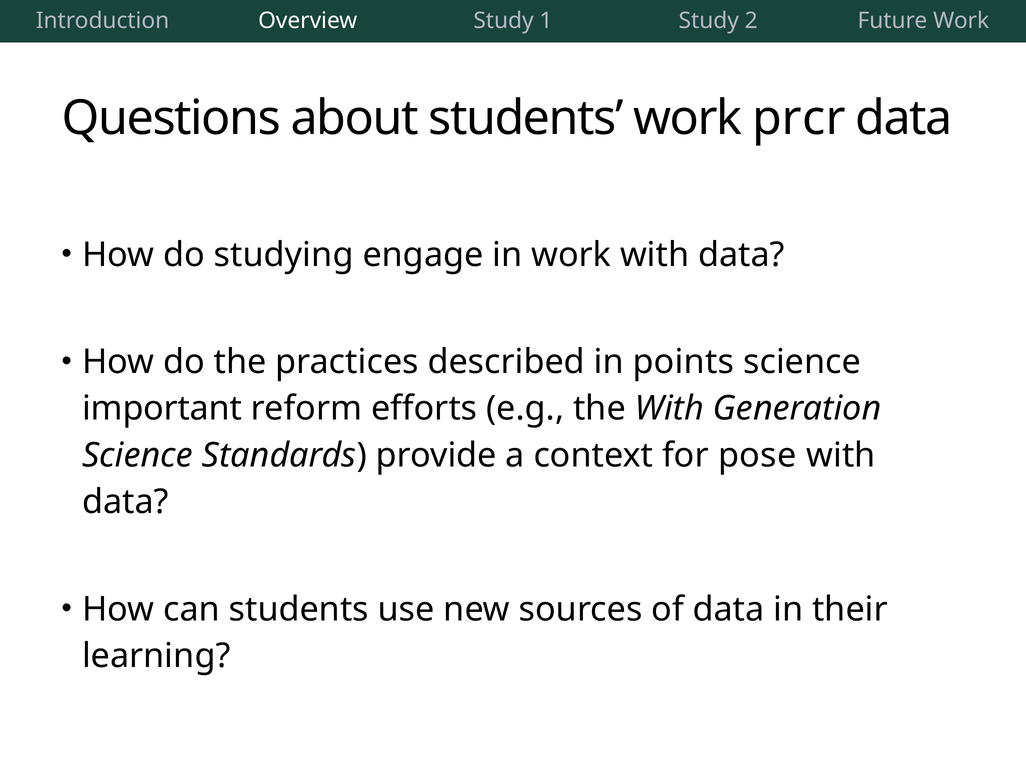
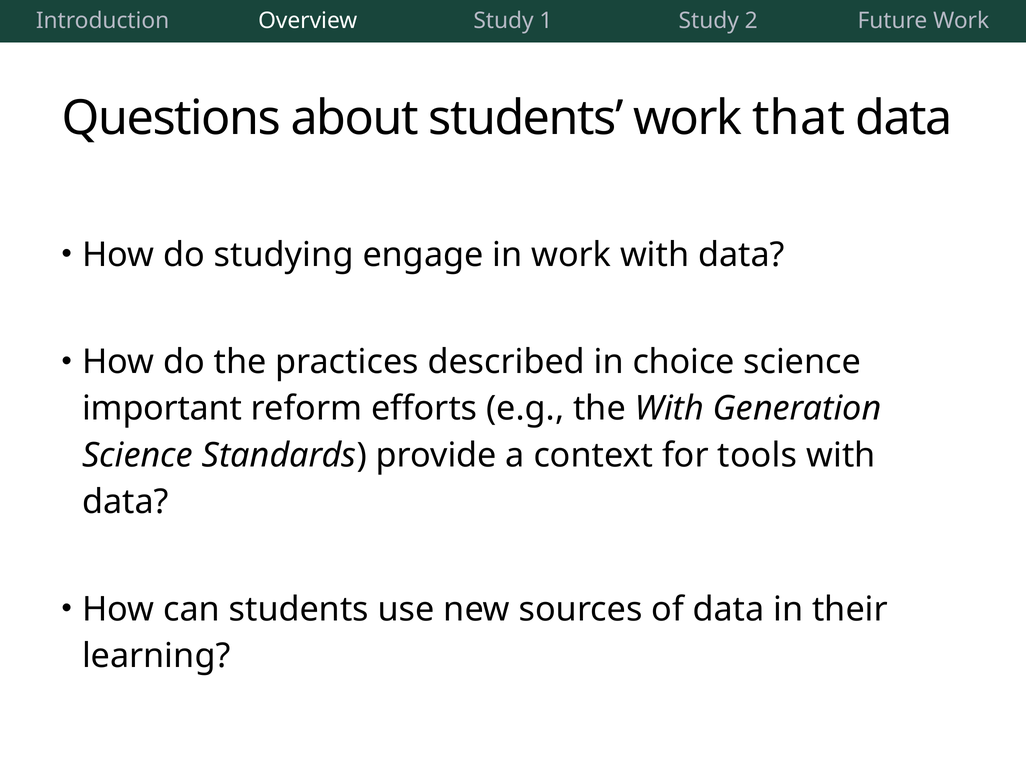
prcr: prcr -> that
points: points -> choice
pose: pose -> tools
